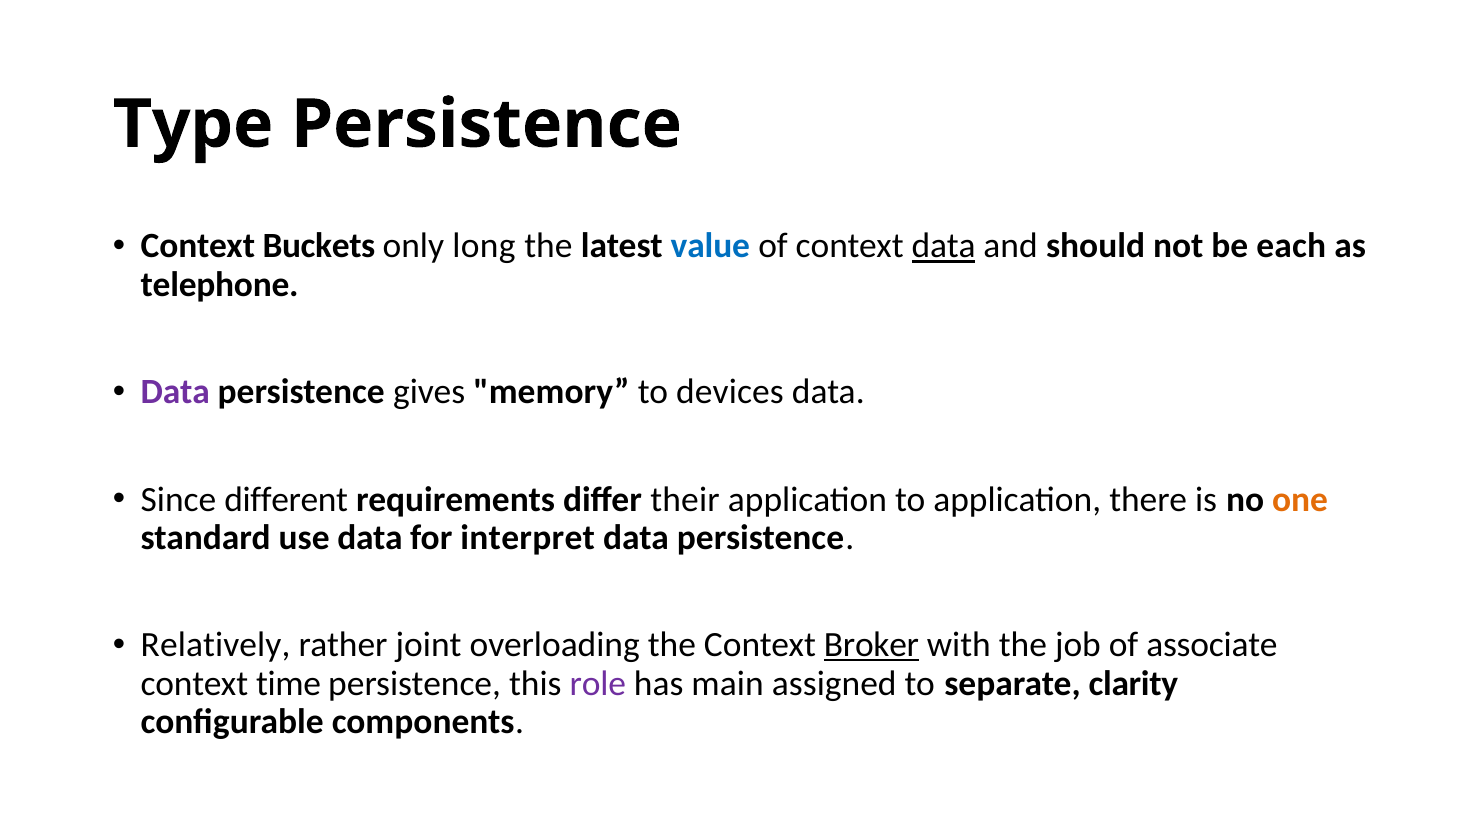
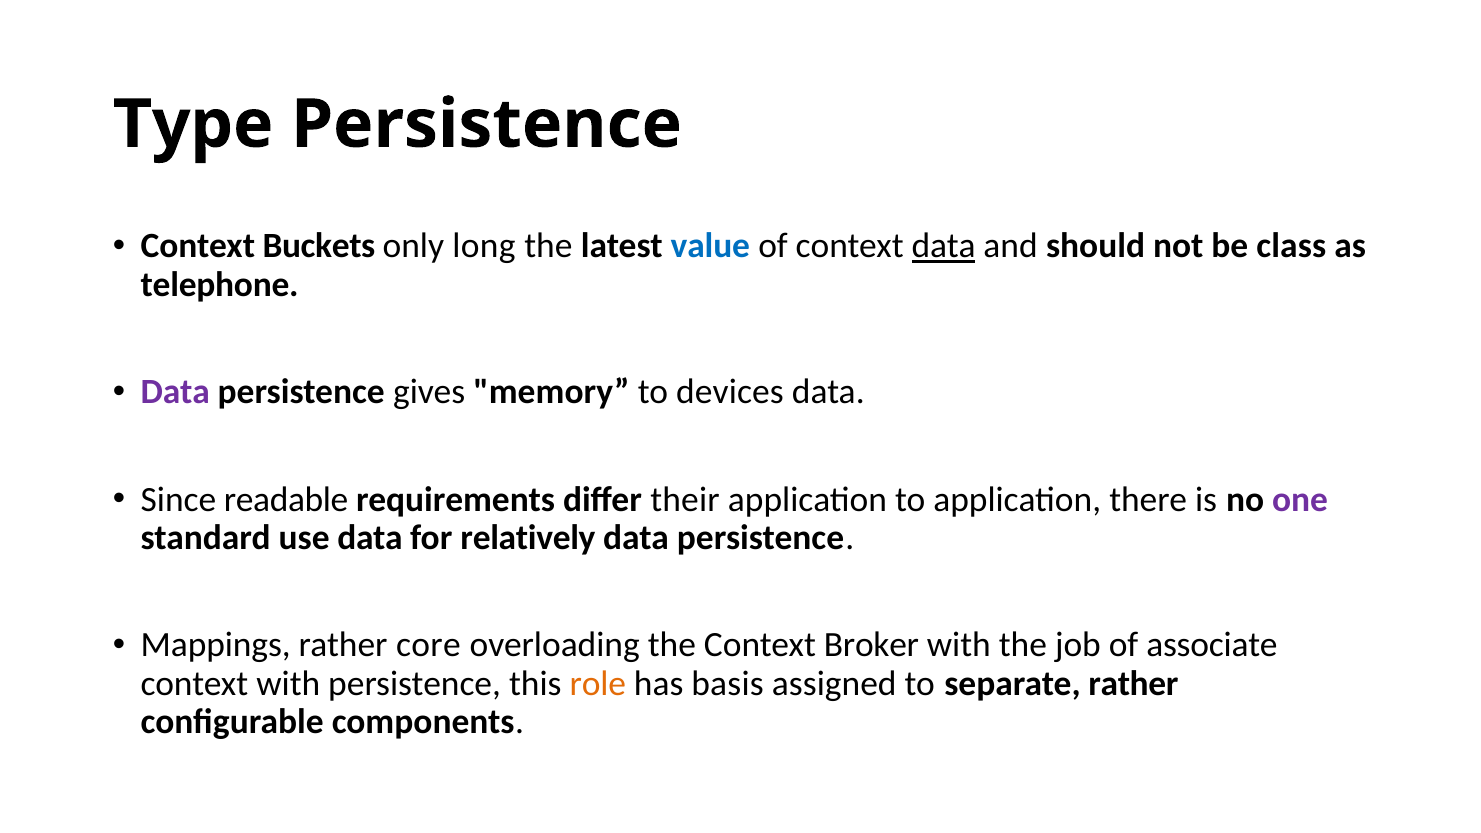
each: each -> class
different: different -> readable
one colour: orange -> purple
interpret: interpret -> relatively
Relatively: Relatively -> Mappings
joint: joint -> core
Broker underline: present -> none
context time: time -> with
role colour: purple -> orange
main: main -> basis
separate clarity: clarity -> rather
